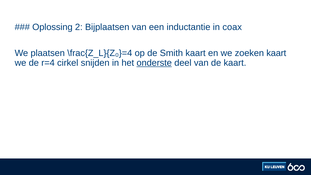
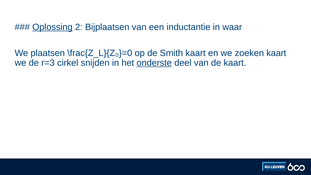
Oplossing underline: none -> present
coax: coax -> waar
\frac{Z_L}{Z₀}=4: \frac{Z_L}{Z₀}=4 -> \frac{Z_L}{Z₀}=0
r=4: r=4 -> r=3
